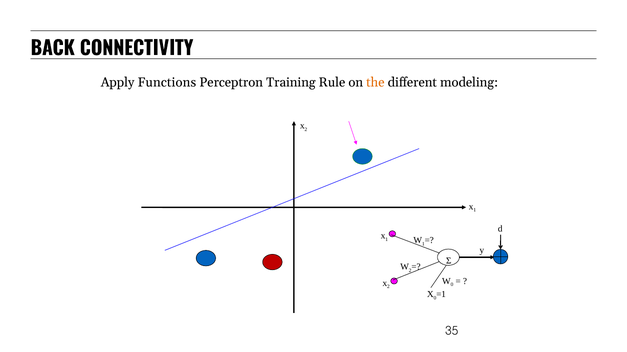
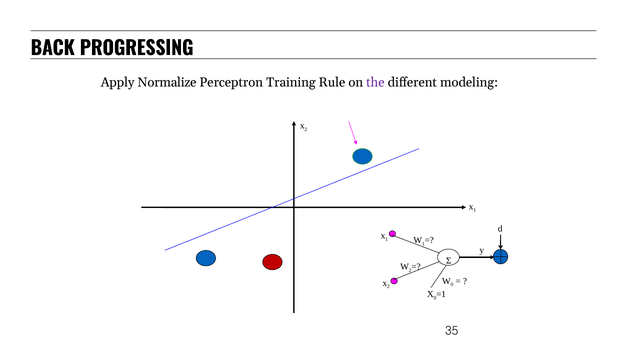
CONNECTIVITY: CONNECTIVITY -> PROGRESSING
Functions: Functions -> Normalize
the colour: orange -> purple
